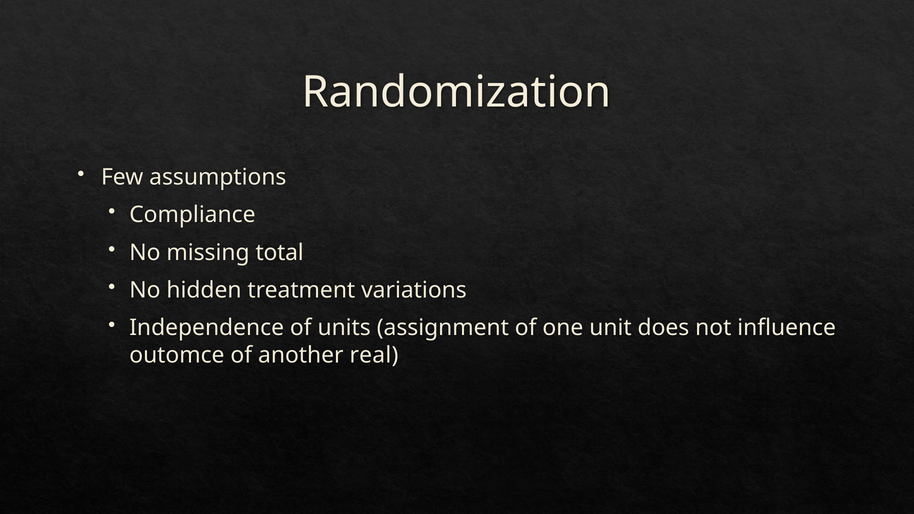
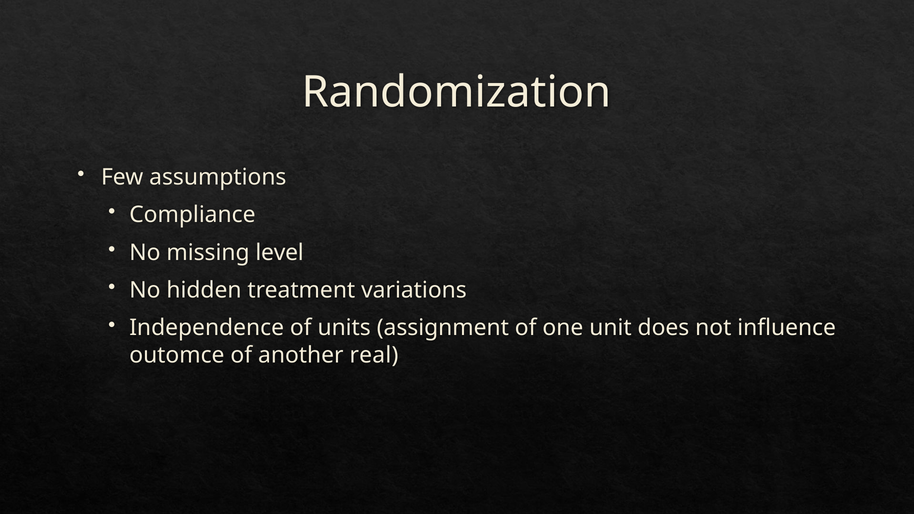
total: total -> level
